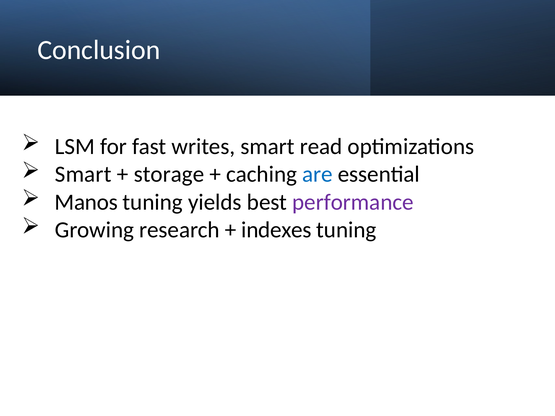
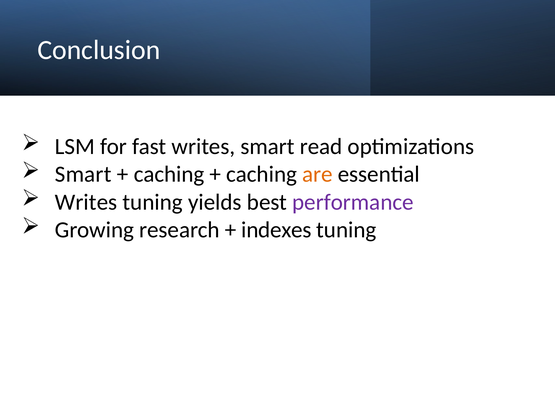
storage at (169, 174): storage -> caching
are colour: blue -> orange
Manos at (86, 202): Manos -> Writes
